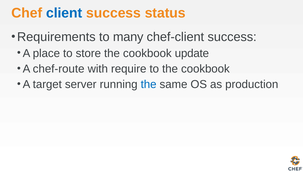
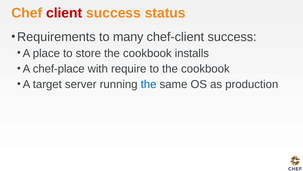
client colour: blue -> red
update: update -> installs
chef-route: chef-route -> chef-place
